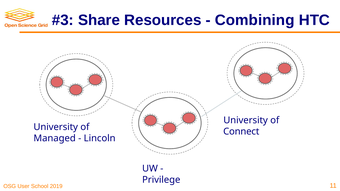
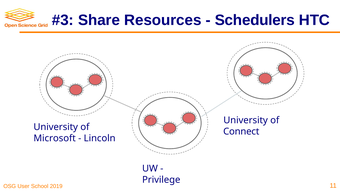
Combining: Combining -> Schedulers
Managed: Managed -> Microsoft
